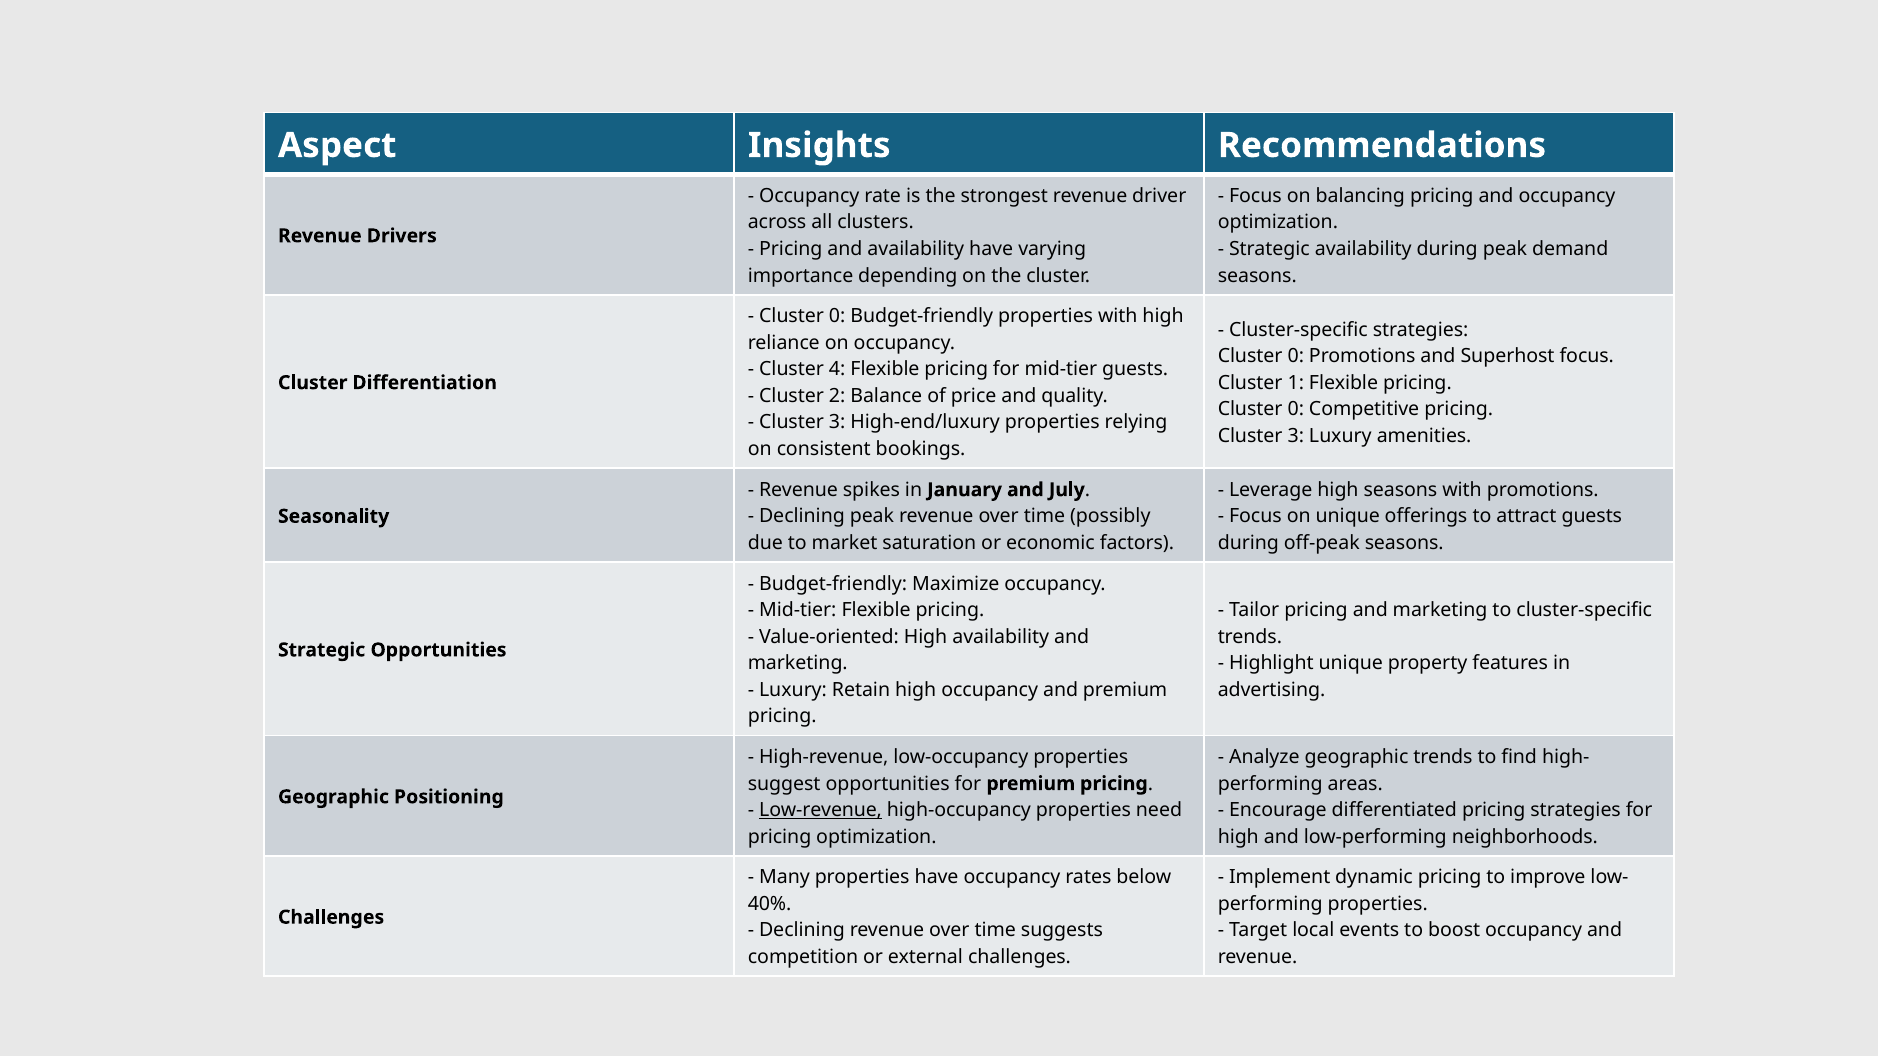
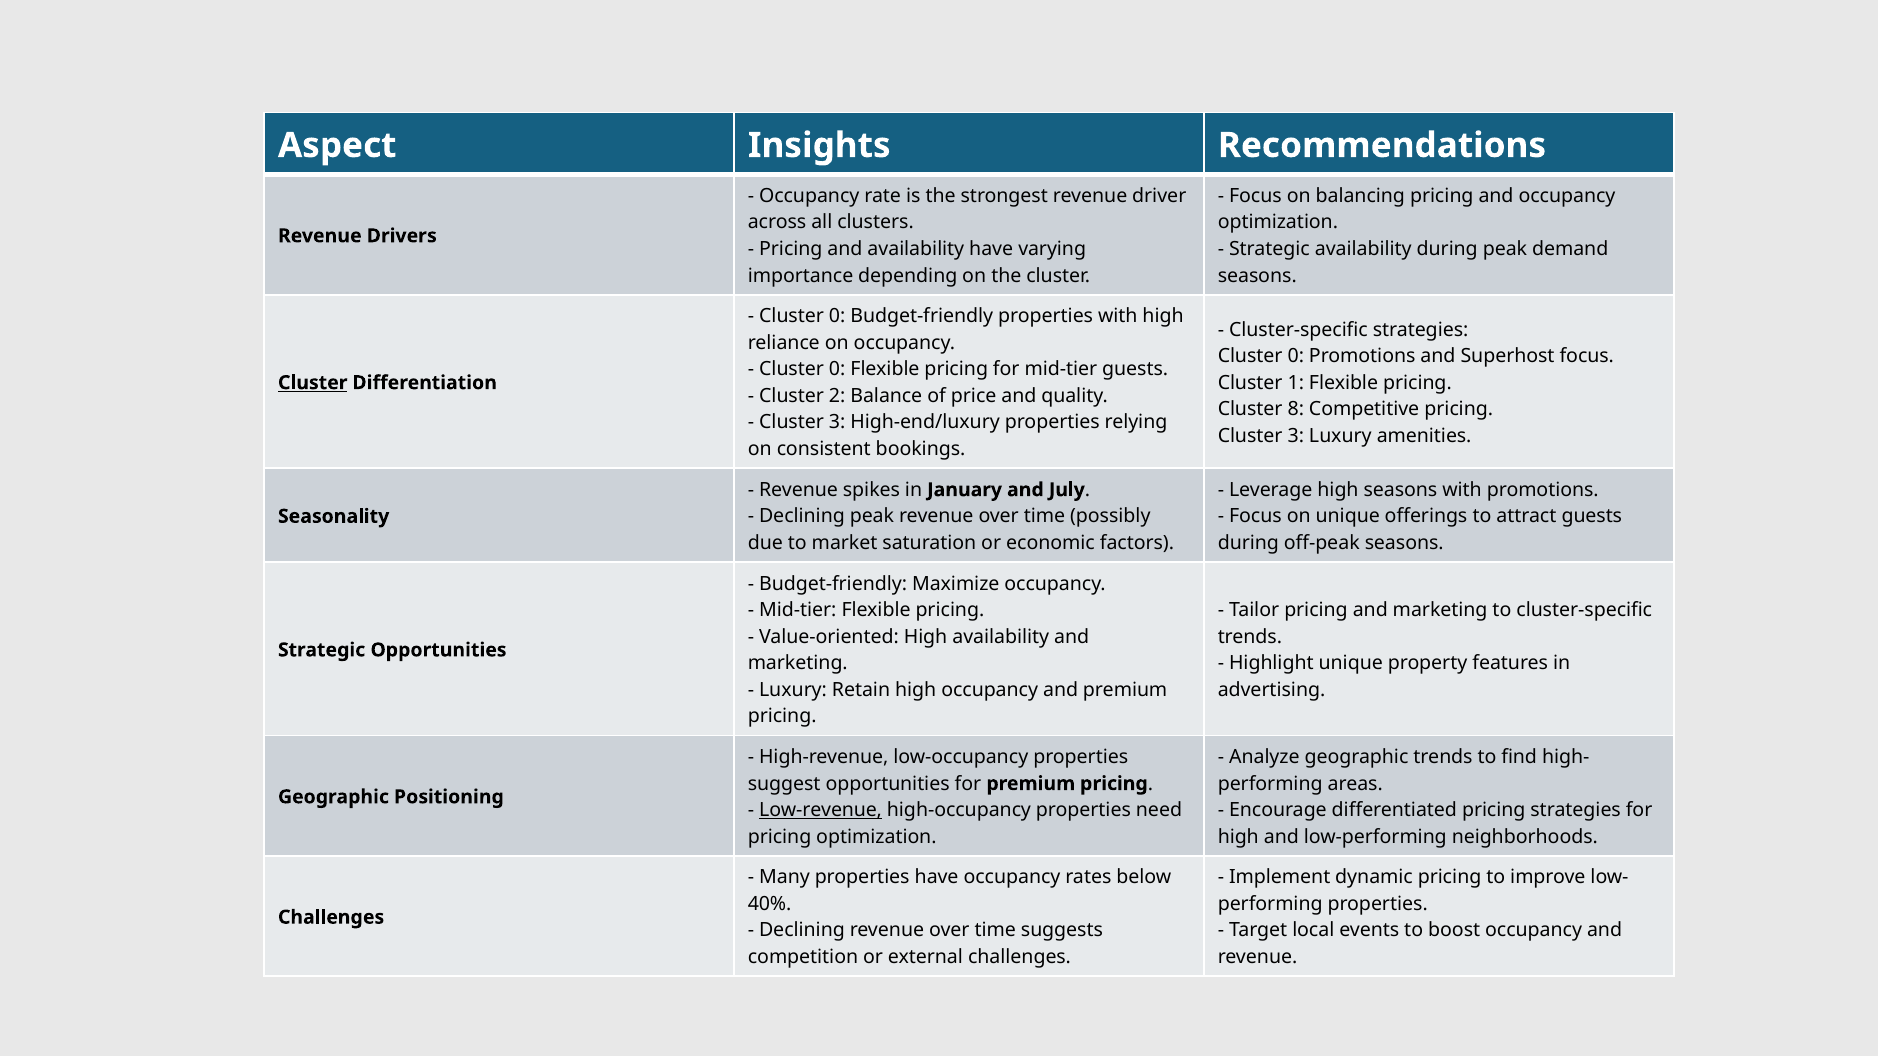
4 at (837, 370): 4 -> 0
Cluster at (313, 383) underline: none -> present
0 at (1296, 409): 0 -> 8
